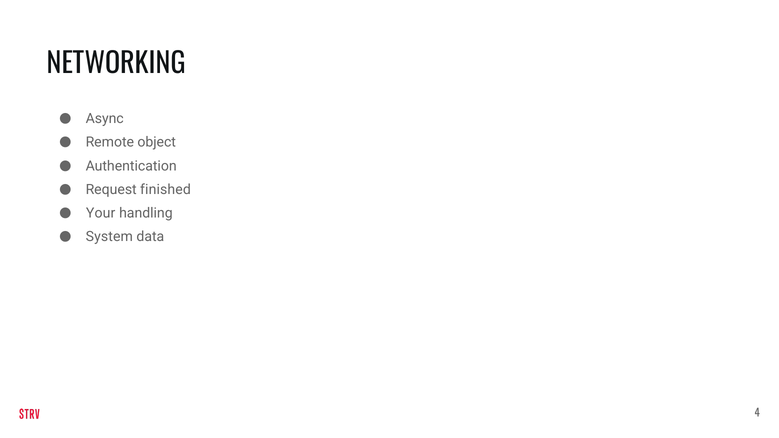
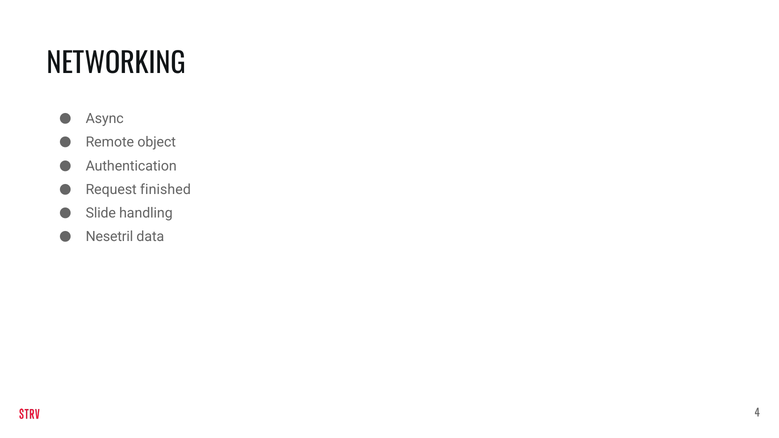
Your: Your -> Slide
System: System -> Nesetril
